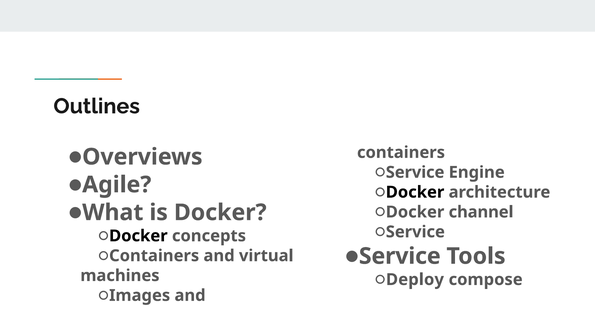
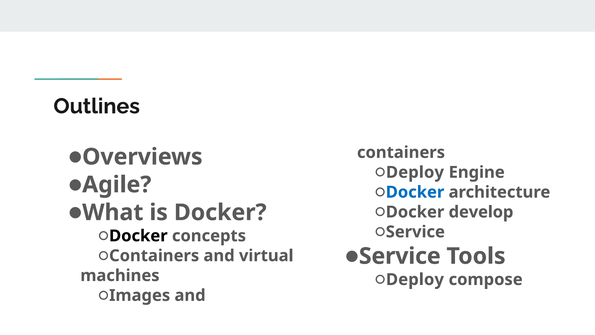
Service at (415, 172): Service -> Deploy
Docker at (415, 192) colour: black -> blue
channel: channel -> develop
